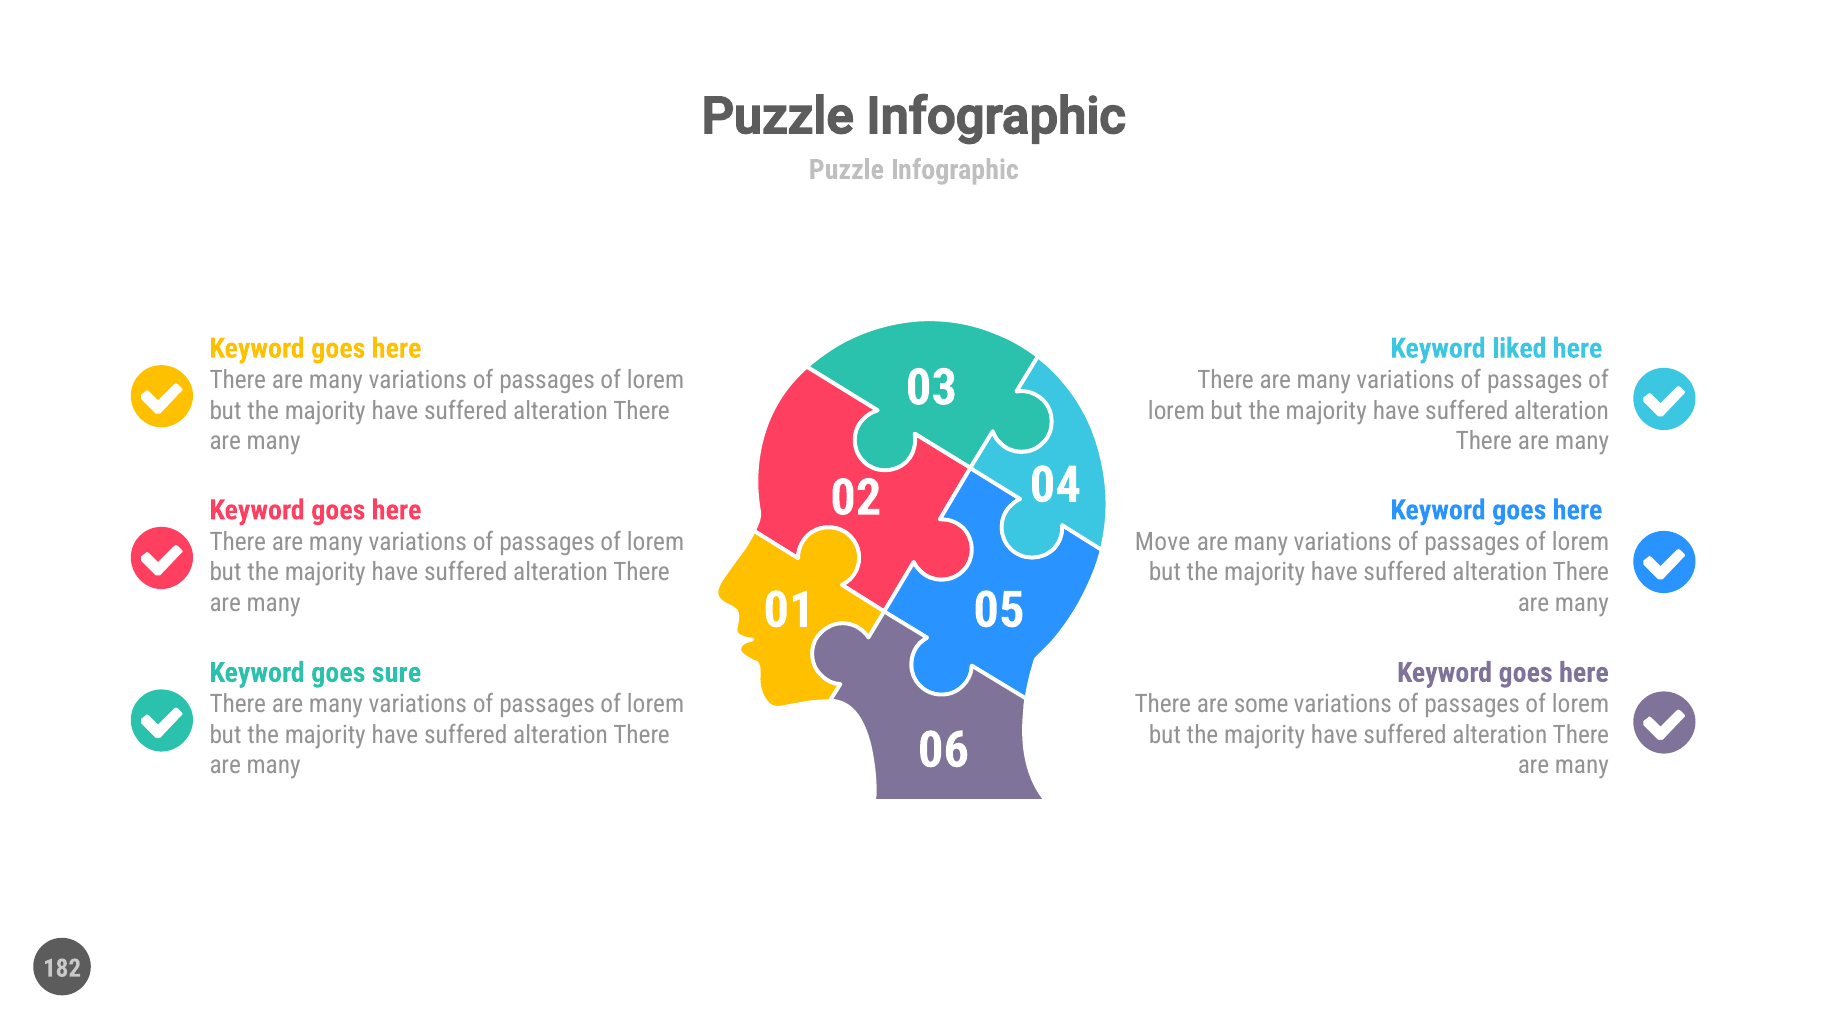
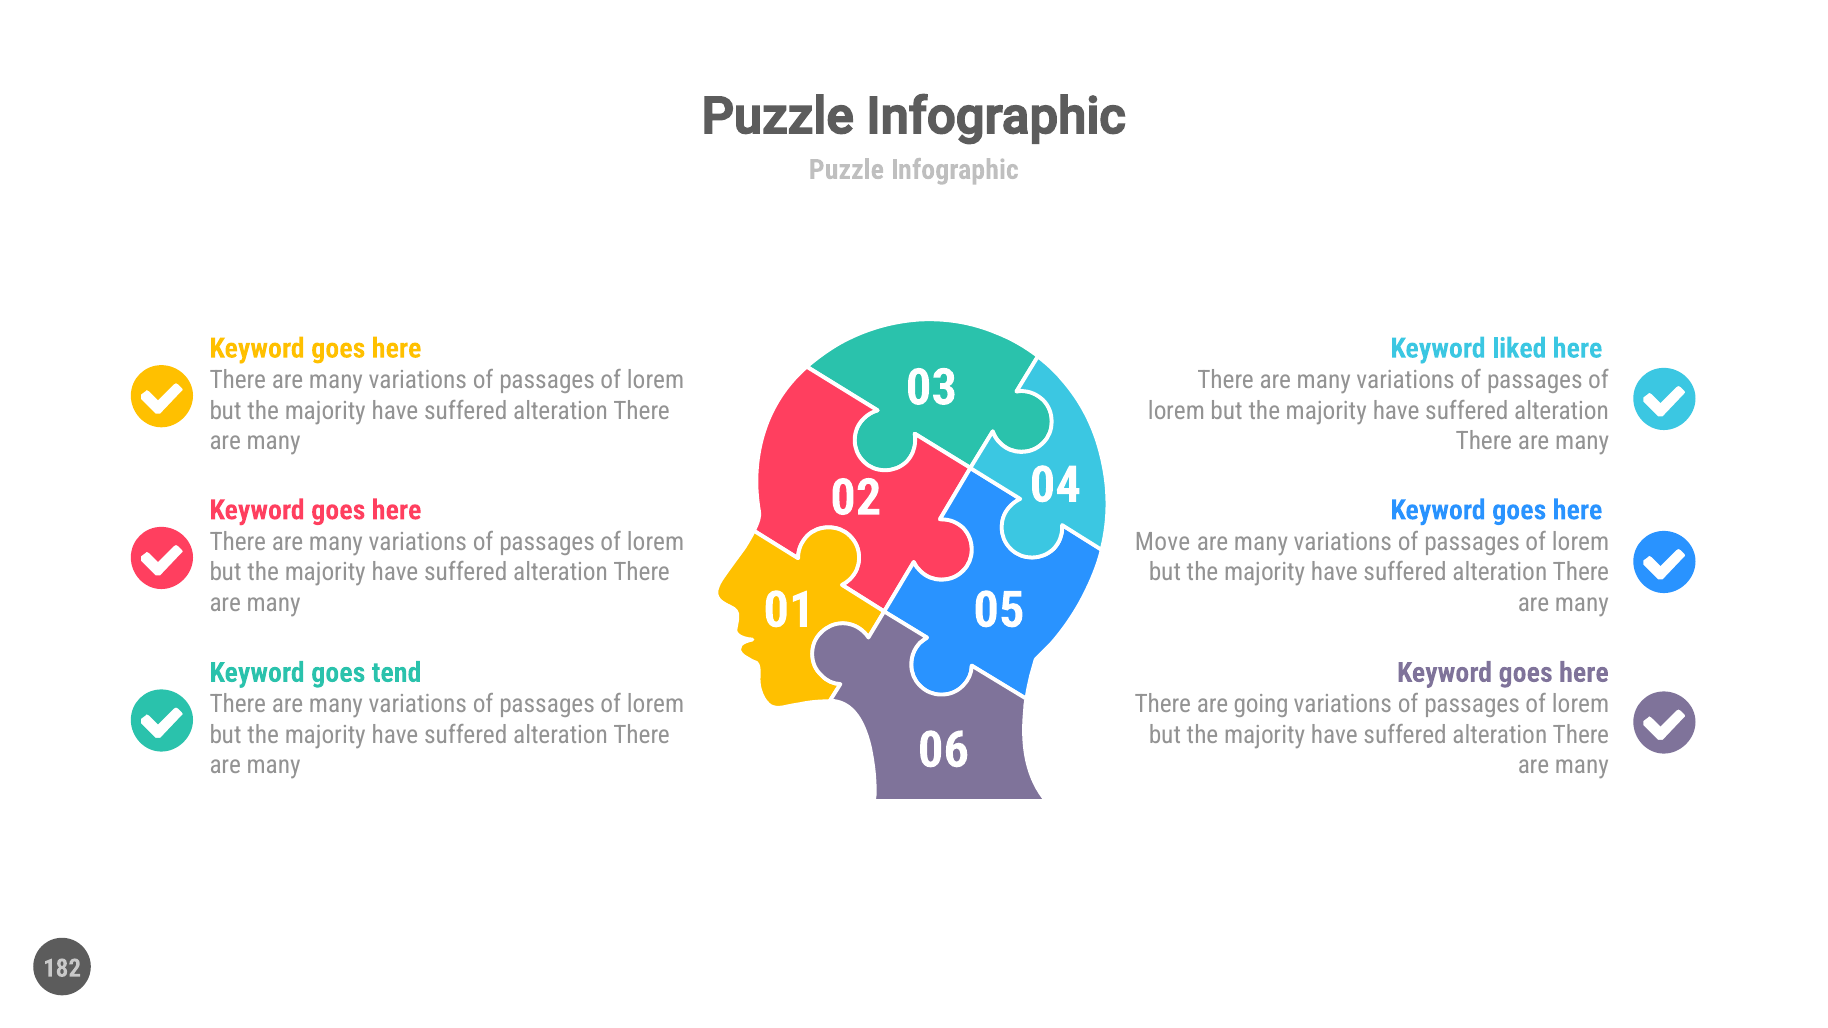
sure: sure -> tend
some: some -> going
